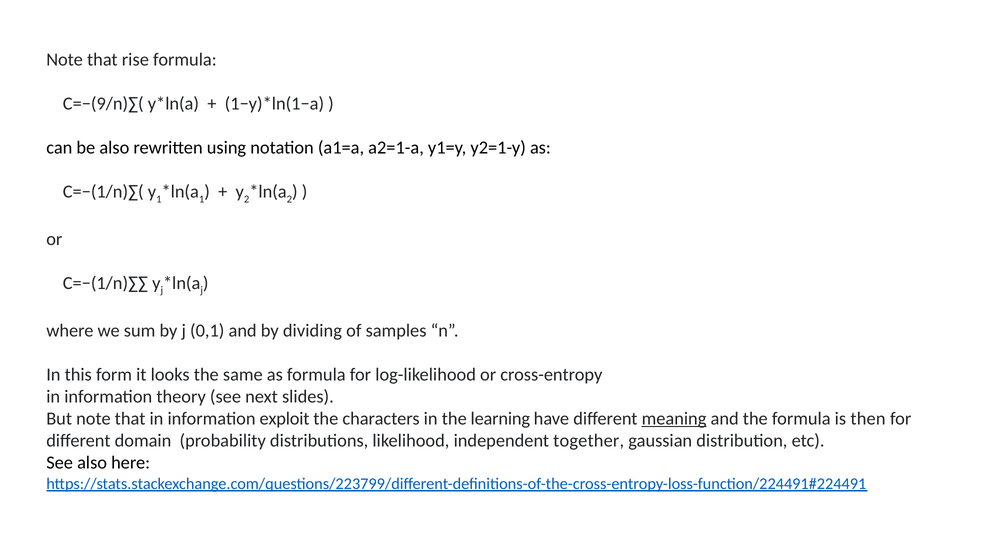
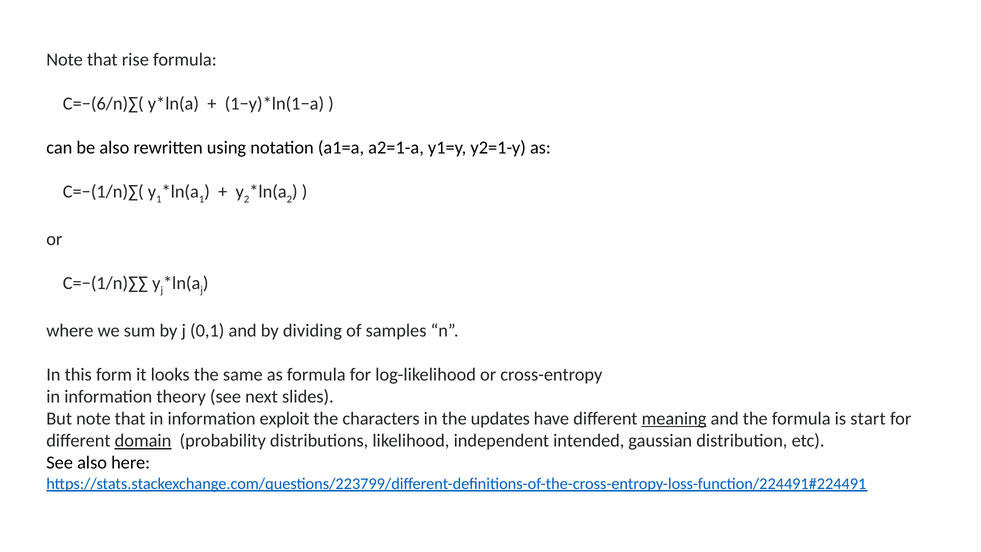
C=−(9/n)∑(: C=−(9/n)∑( -> C=−(6/n)∑(
learning: learning -> updates
then: then -> start
domain underline: none -> present
together: together -> intended
